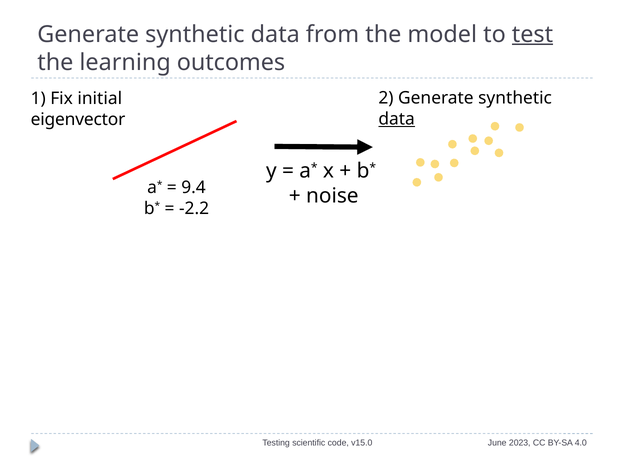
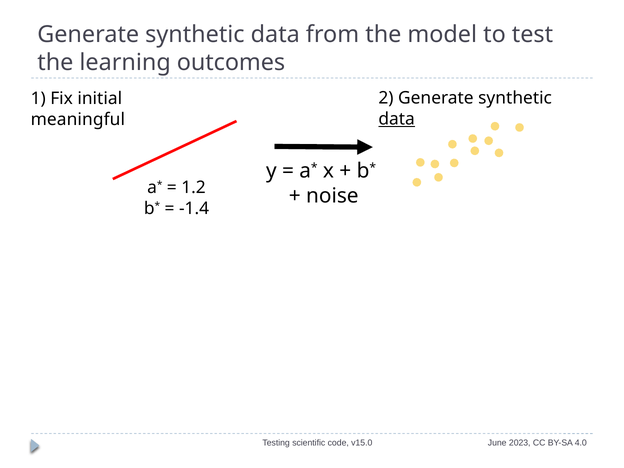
test underline: present -> none
eigenvector: eigenvector -> meaningful
9.4: 9.4 -> 1.2
-2.2: -2.2 -> -1.4
